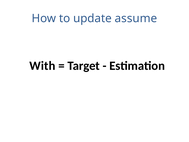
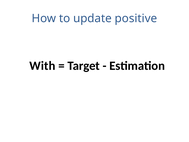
assume: assume -> positive
